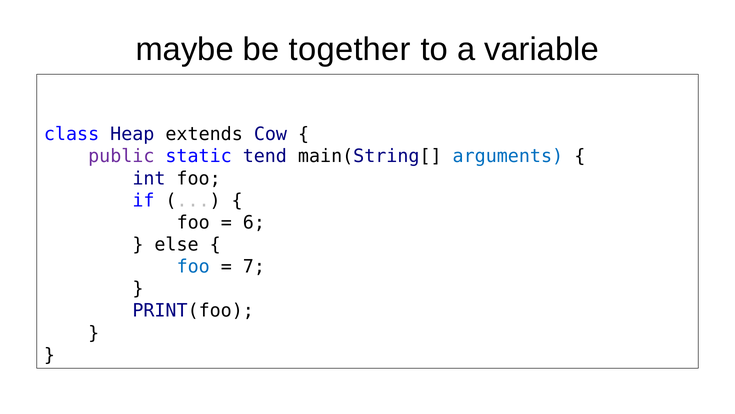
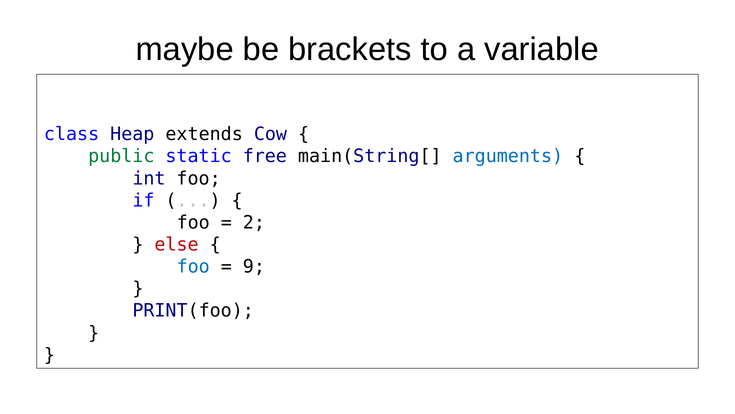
together: together -> brackets
public colour: purple -> green
tend: tend -> free
6: 6 -> 2
else colour: black -> red
7: 7 -> 9
